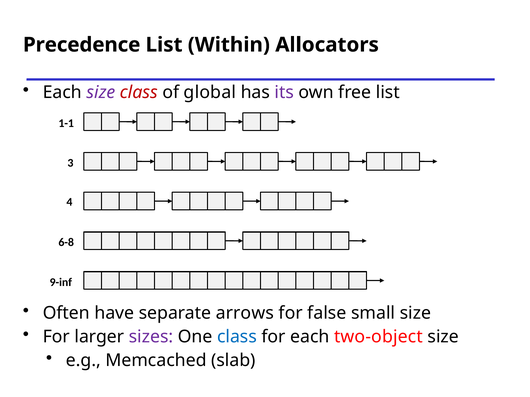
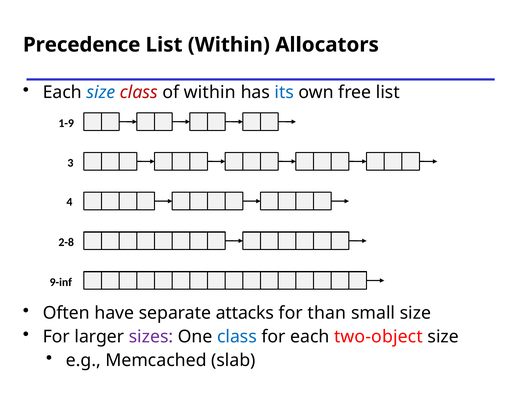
size at (101, 93) colour: purple -> blue
of global: global -> within
its colour: purple -> blue
1-1: 1-1 -> 1-9
6-8: 6-8 -> 2-8
arrows: arrows -> attacks
false: false -> than
